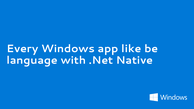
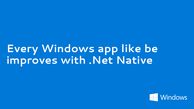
language: language -> improves
